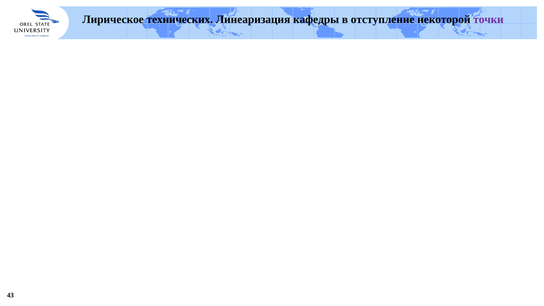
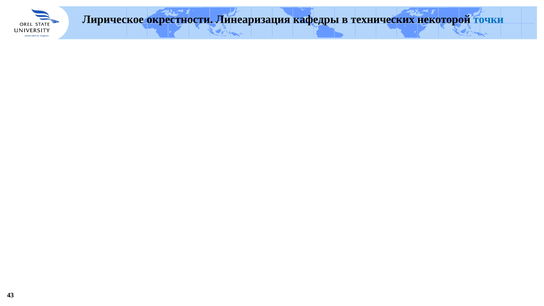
технических: технических -> окрестности
отступление: отступление -> технических
точки colour: purple -> blue
